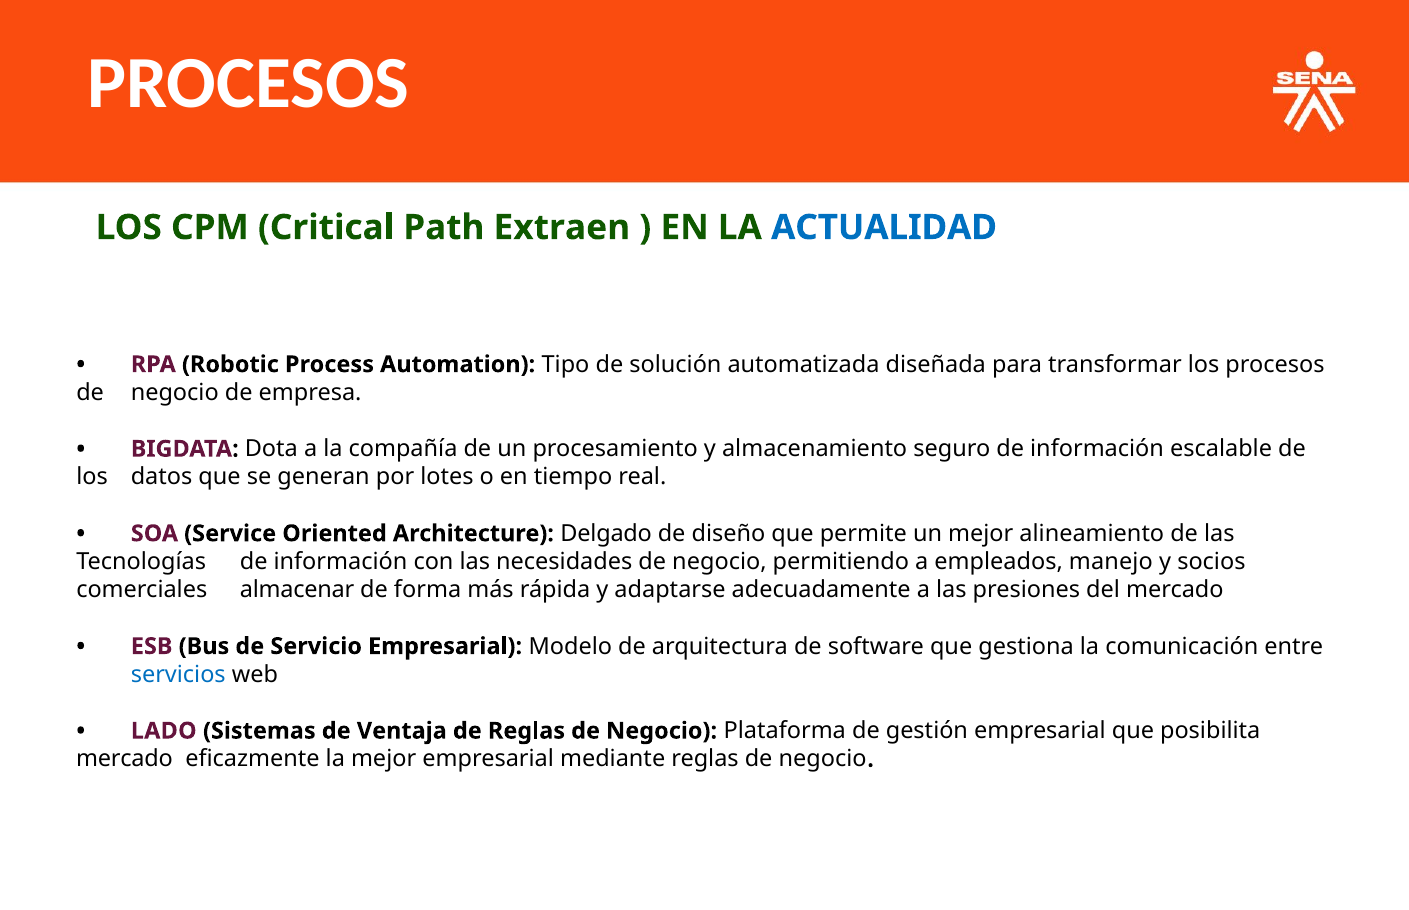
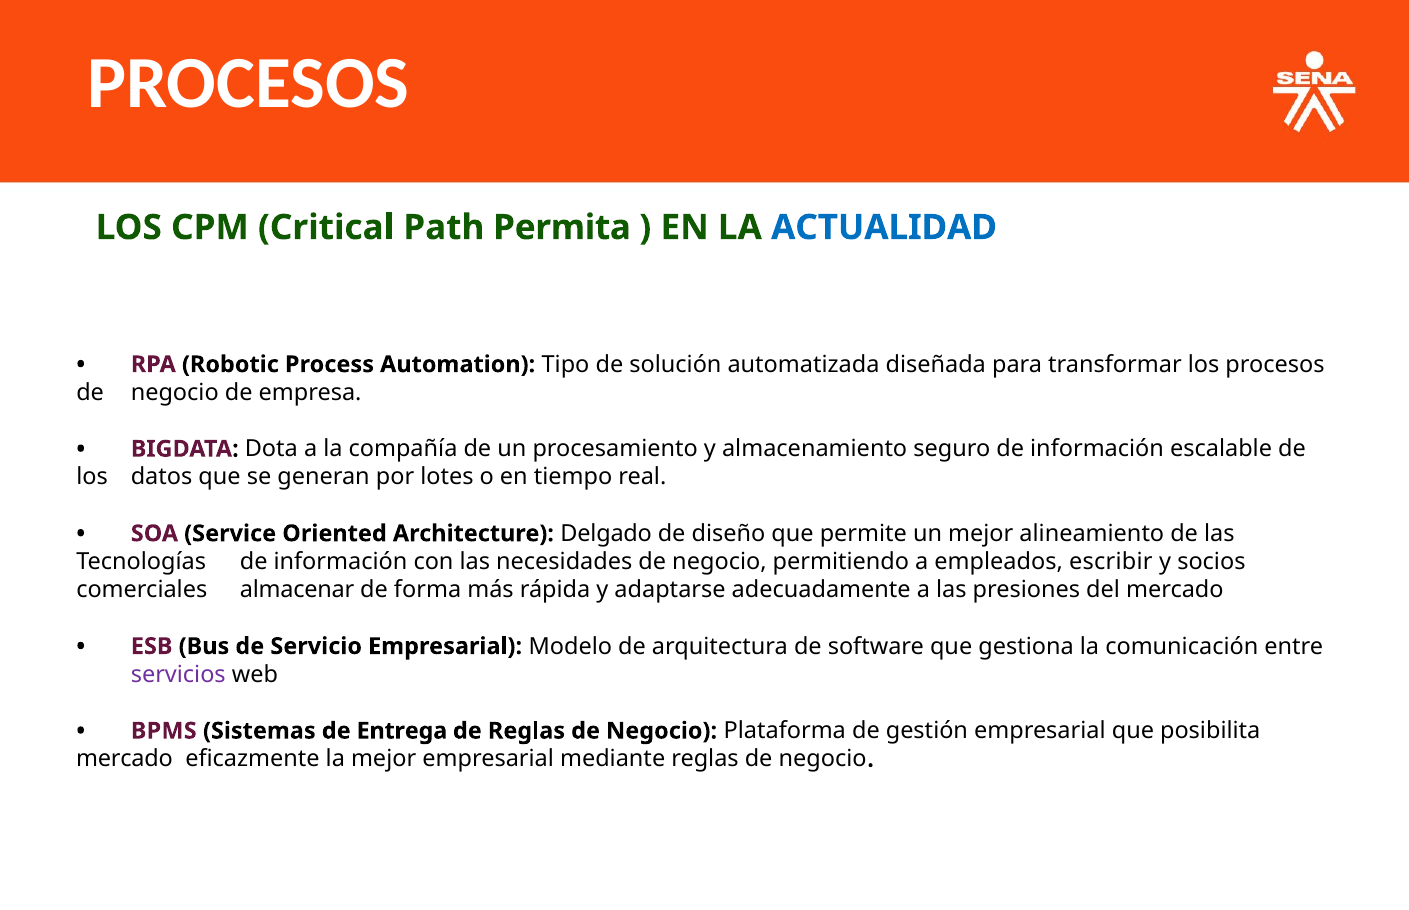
Extraen: Extraen -> Permita
manejo: manejo -> escribir
servicios colour: blue -> purple
LADO: LADO -> BPMS
Ventaja: Ventaja -> Entrega
